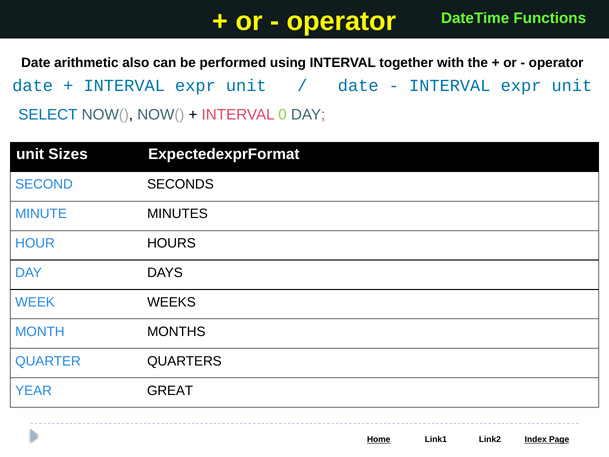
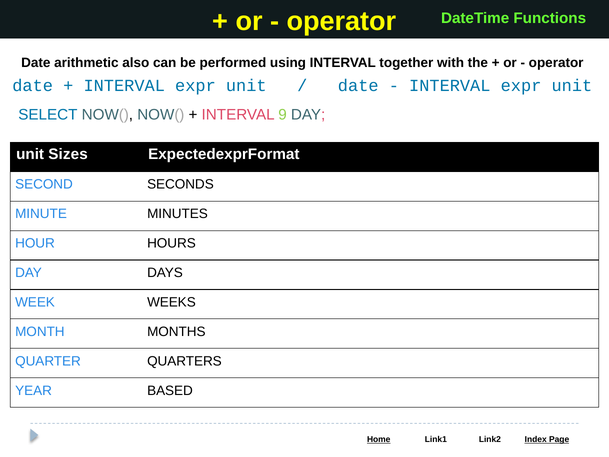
0: 0 -> 9
GREAT: GREAT -> BASED
